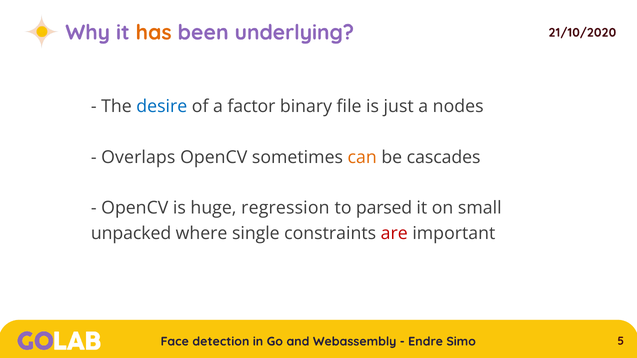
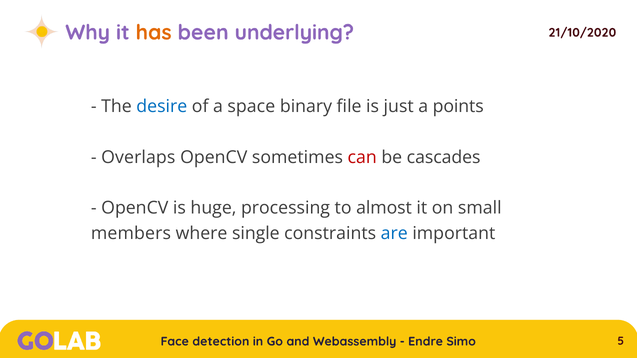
factor: factor -> space
nodes: nodes -> points
can colour: orange -> red
regression: regression -> processing
parsed: parsed -> almost
unpacked: unpacked -> members
are colour: red -> blue
